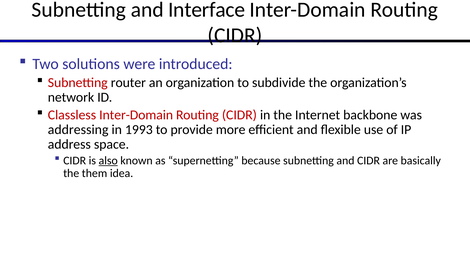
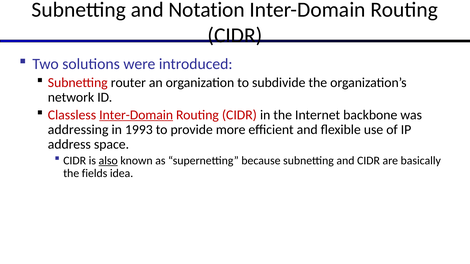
Interface: Interface -> Notation
Inter-Domain at (136, 115) underline: none -> present
them: them -> fields
